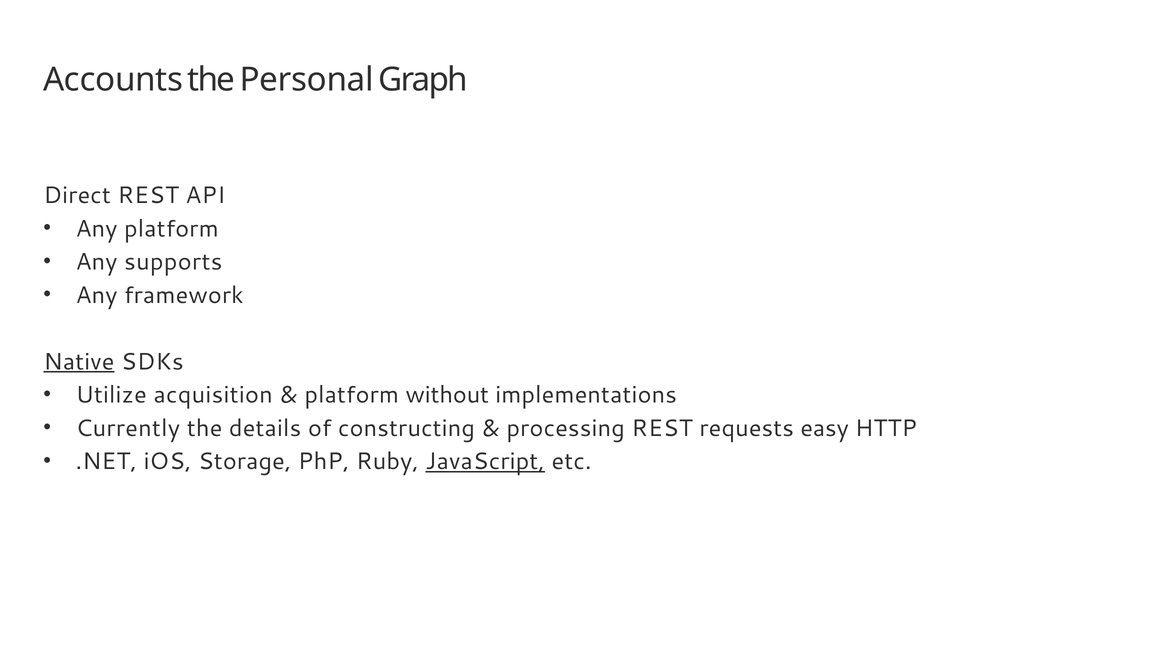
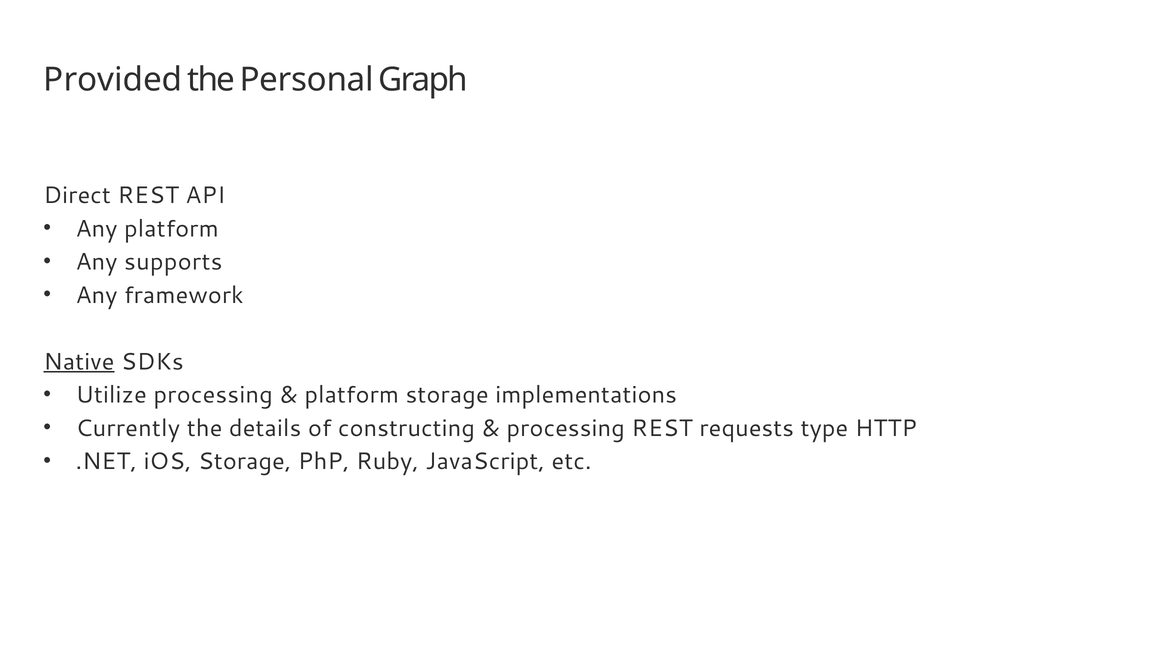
Accounts: Accounts -> Provided
Utilize acquisition: acquisition -> processing
platform without: without -> storage
easy: easy -> type
JavaScript underline: present -> none
